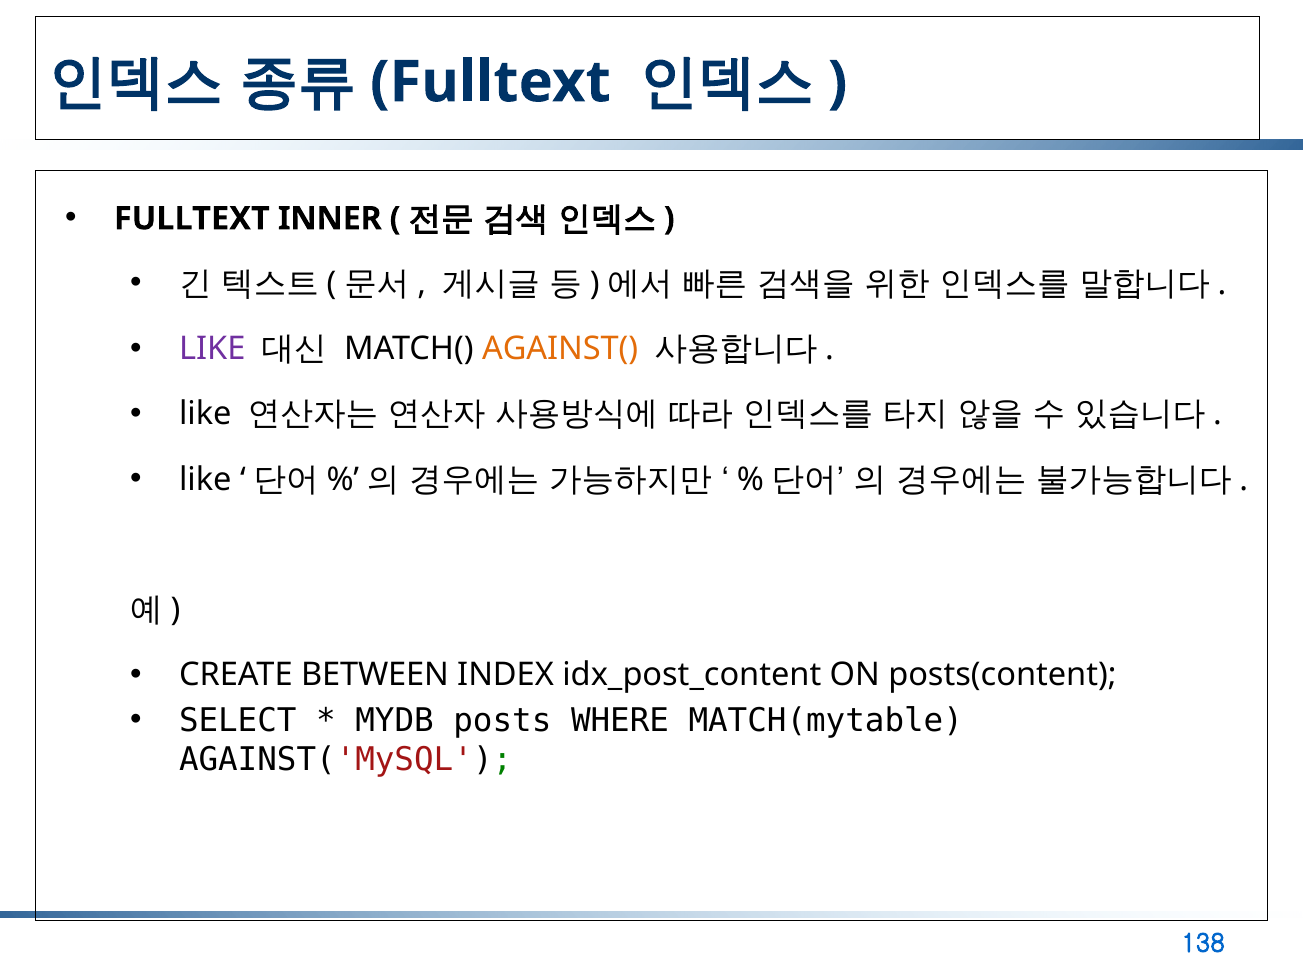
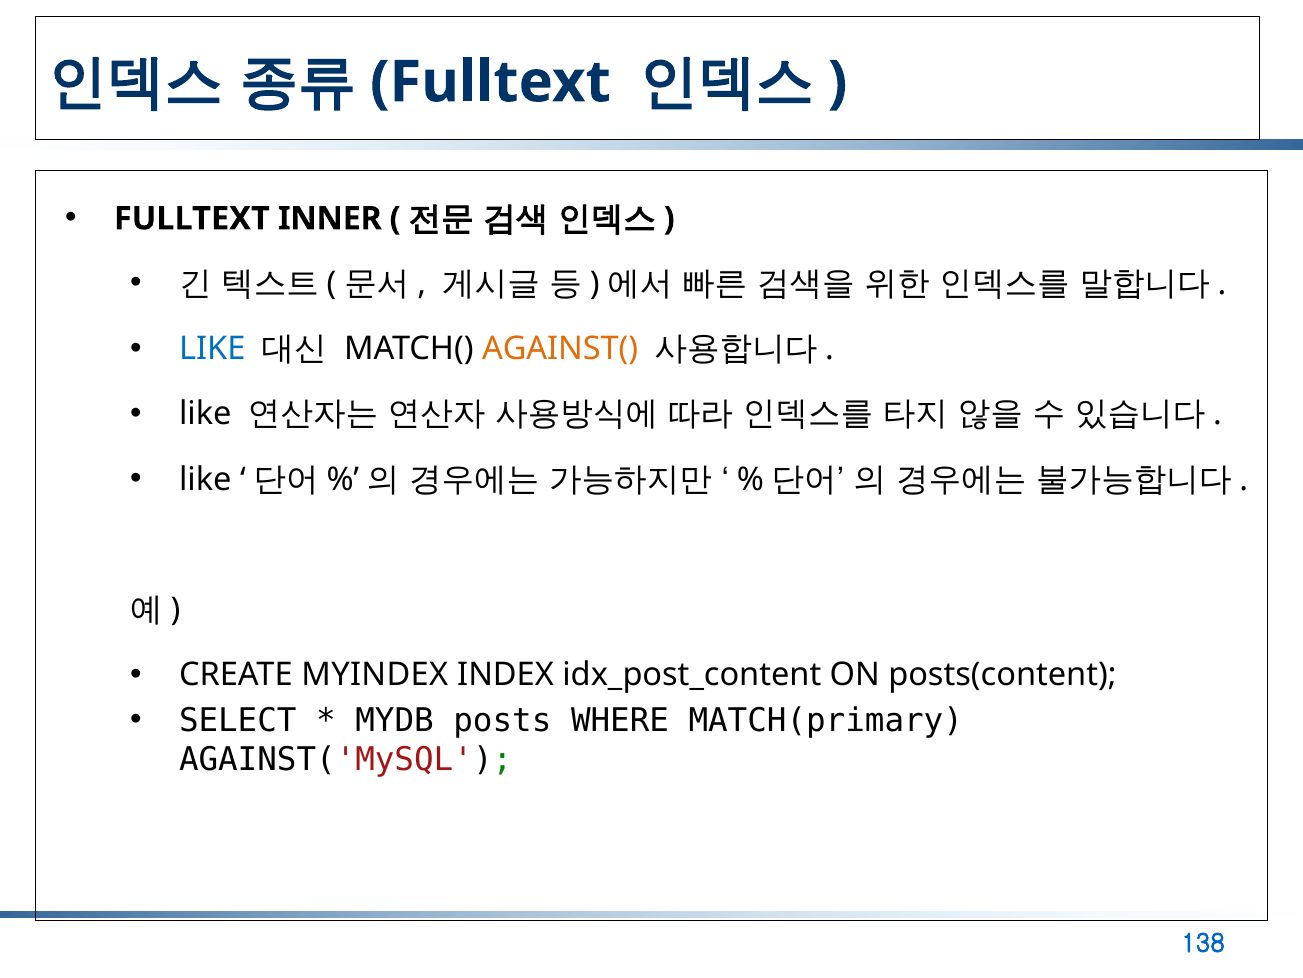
LIKE at (212, 349) colour: purple -> blue
BETWEEN: BETWEEN -> MYINDEX
MATCH(mytable: MATCH(mytable -> MATCH(primary
